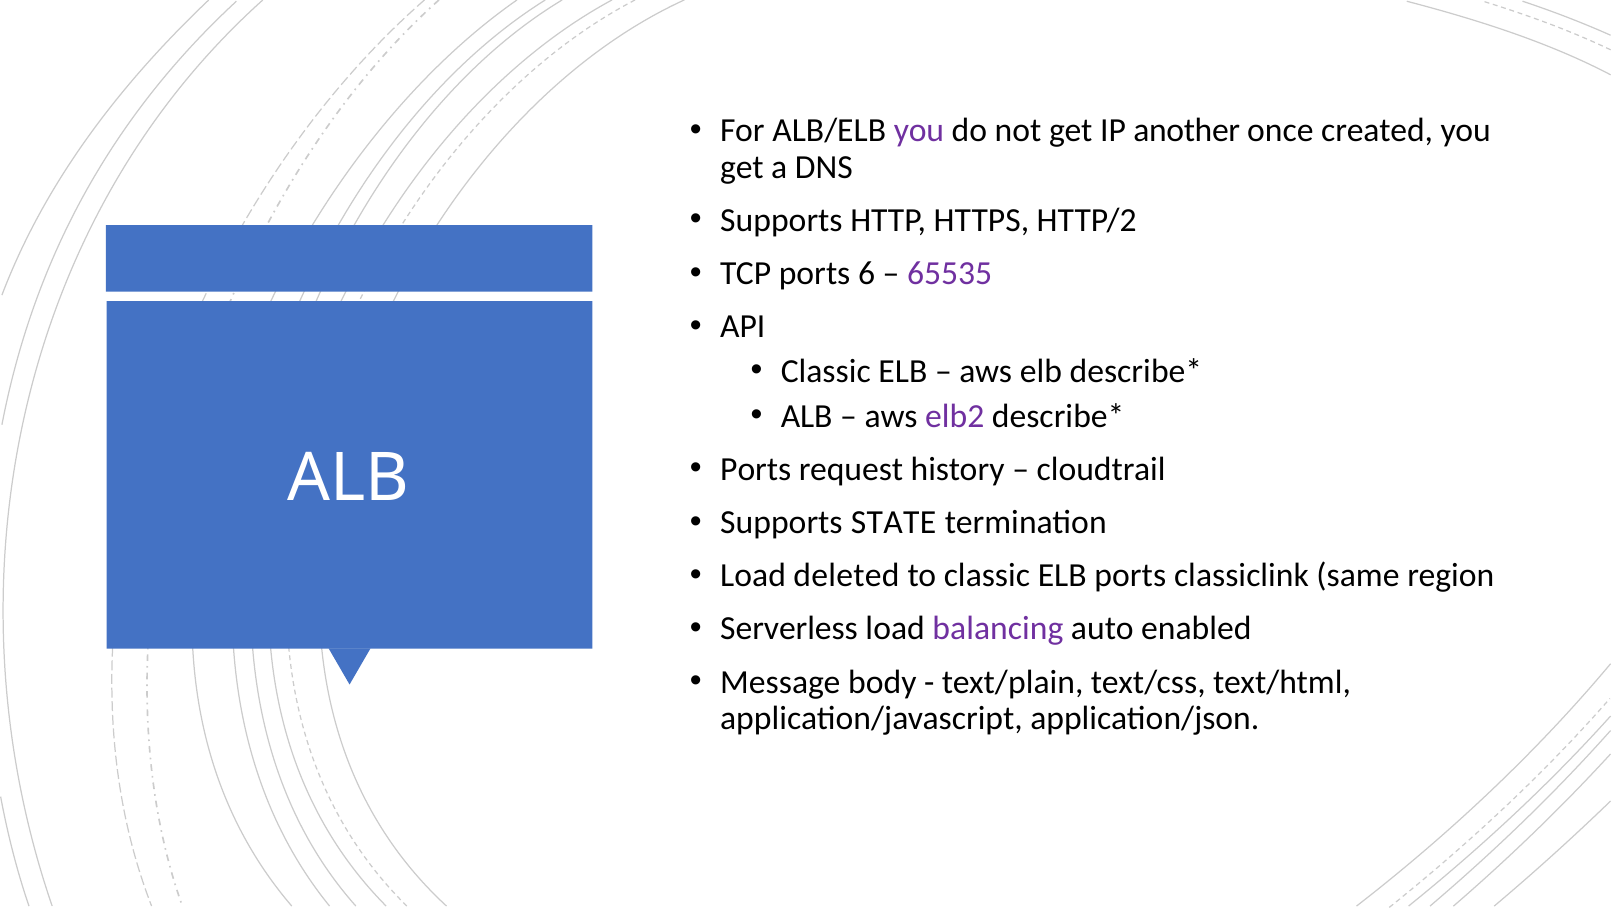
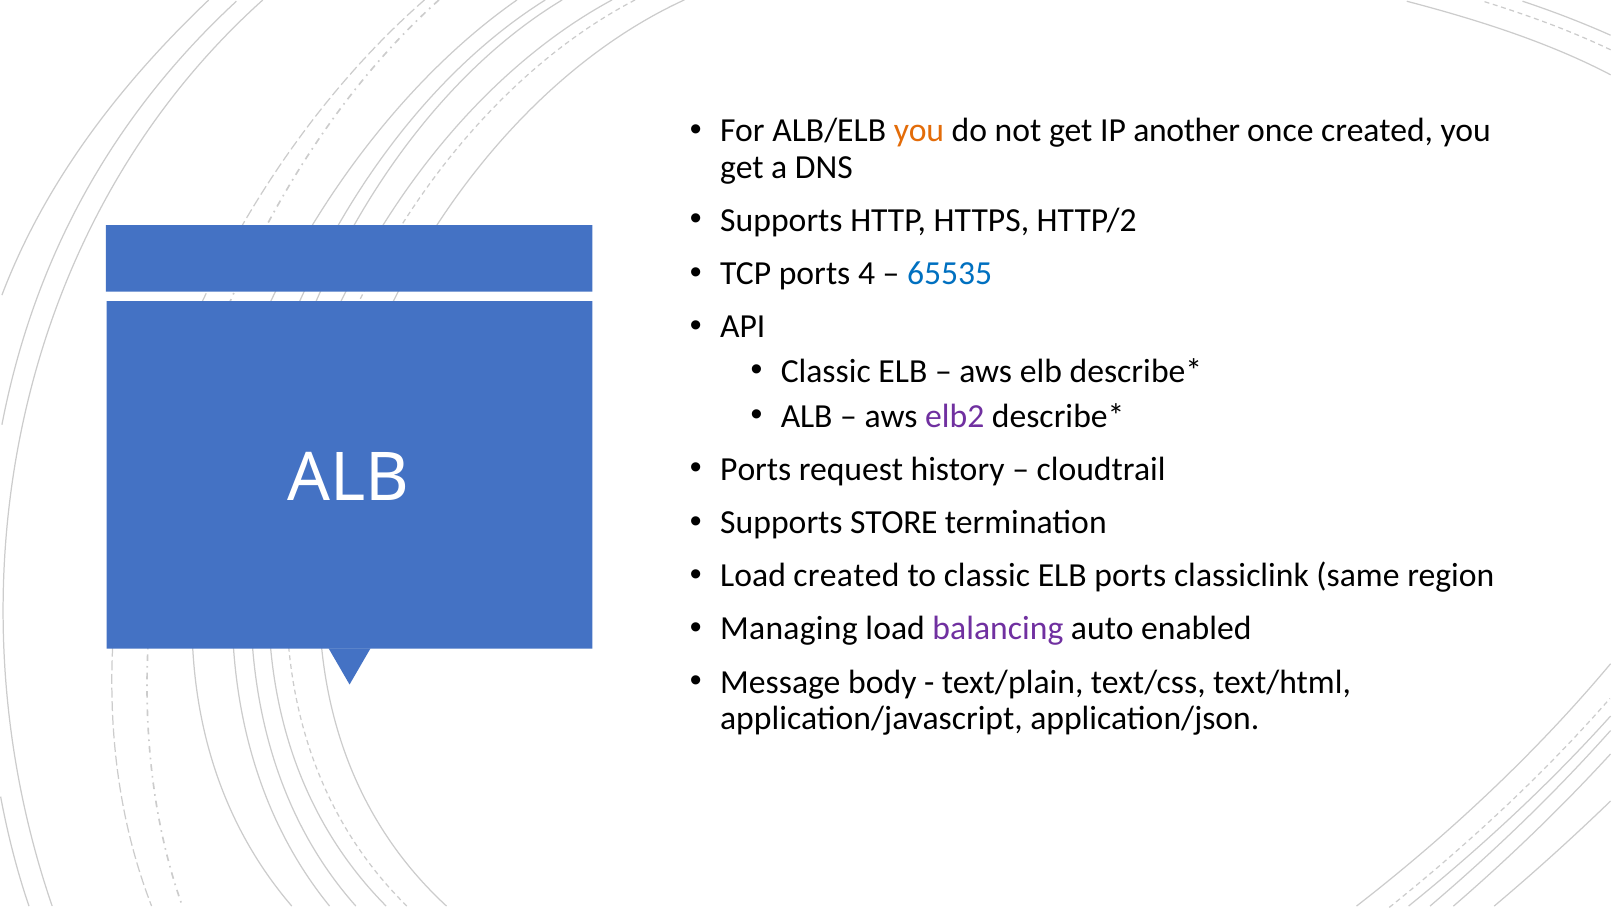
you at (919, 131) colour: purple -> orange
6: 6 -> 4
65535 colour: purple -> blue
STATE: STATE -> STORE
Load deleted: deleted -> created
Serverless: Serverless -> Managing
